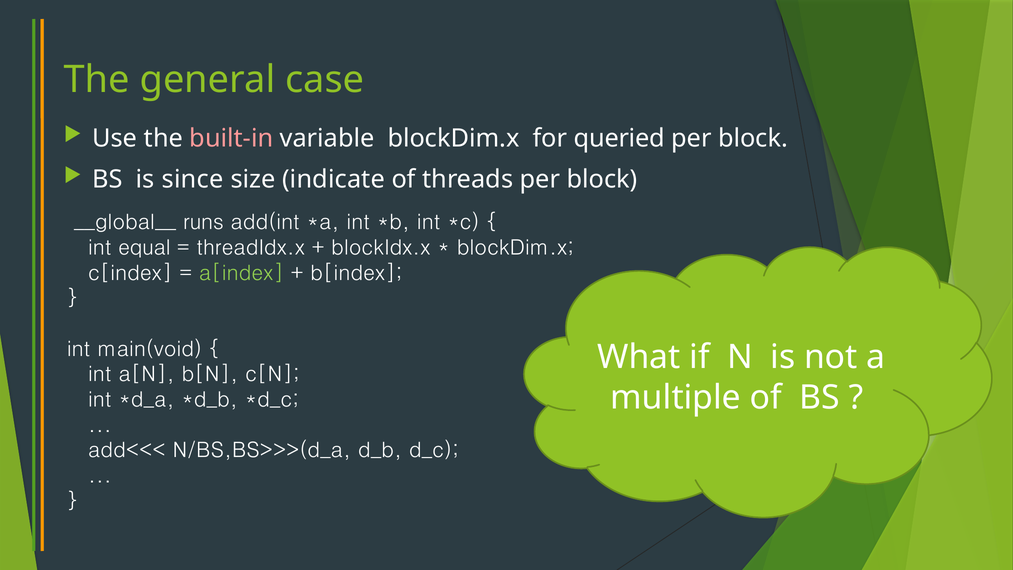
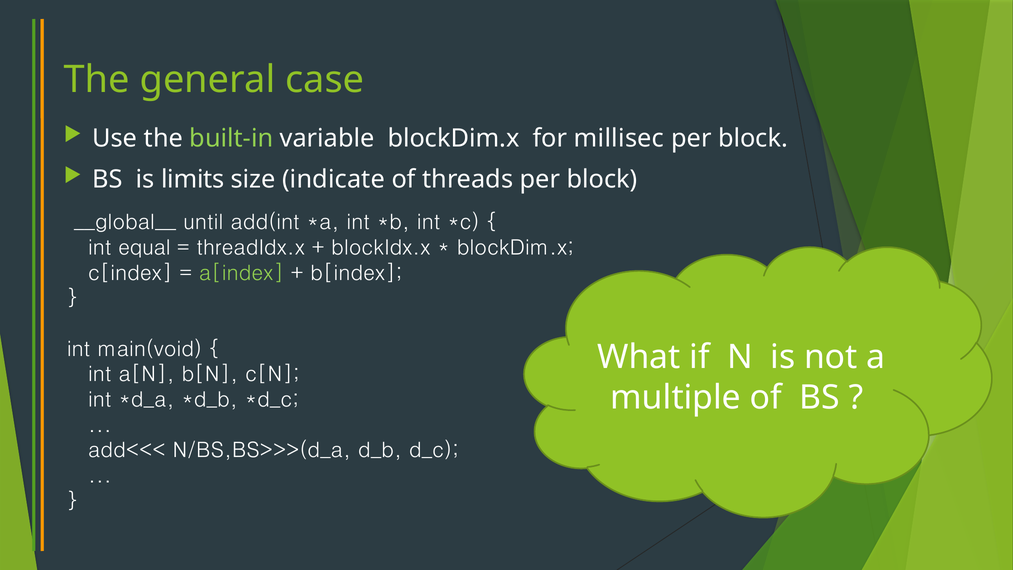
built-in colour: pink -> light green
queried: queried -> millisec
since: since -> limits
runs: runs -> until
